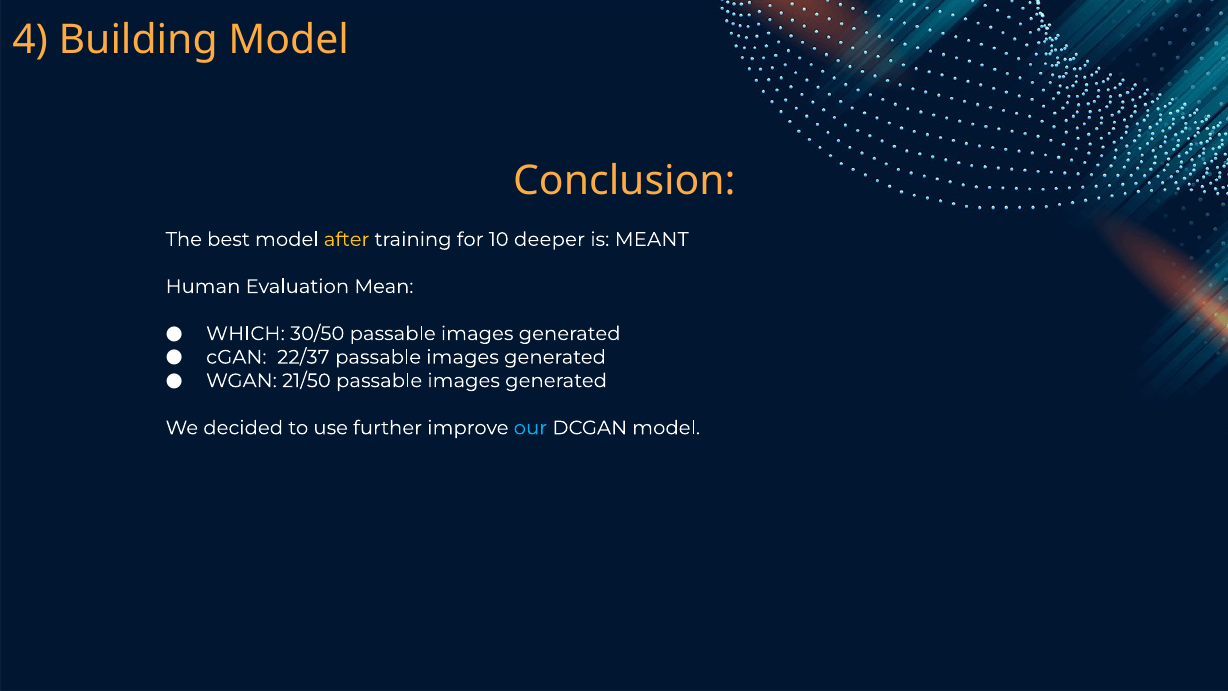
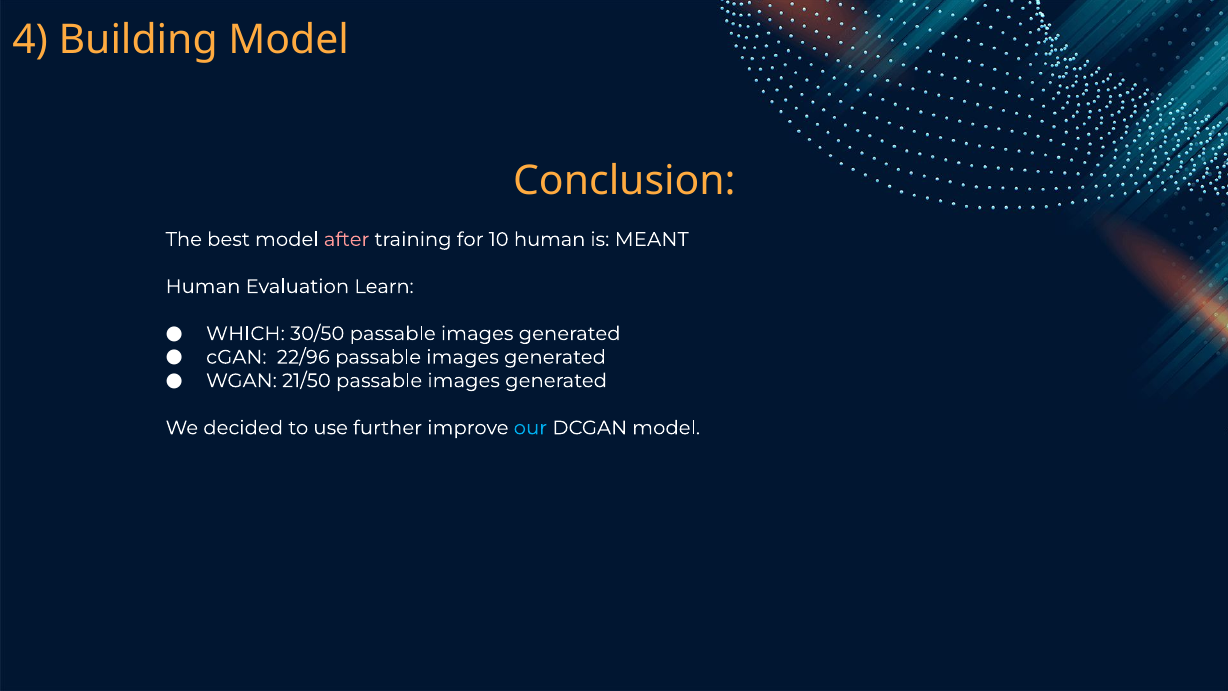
after colour: yellow -> pink
10 deeper: deeper -> human
Mean: Mean -> Learn
22/37: 22/37 -> 22/96
